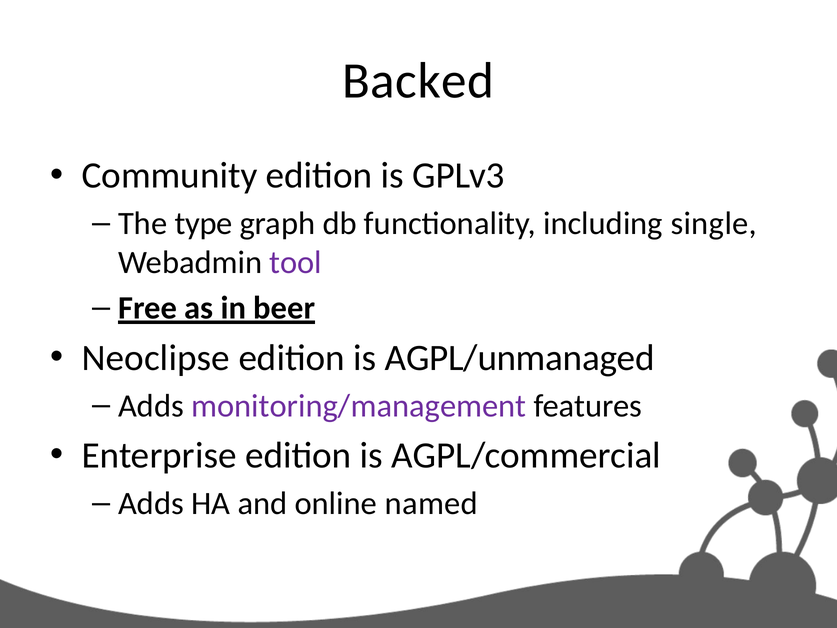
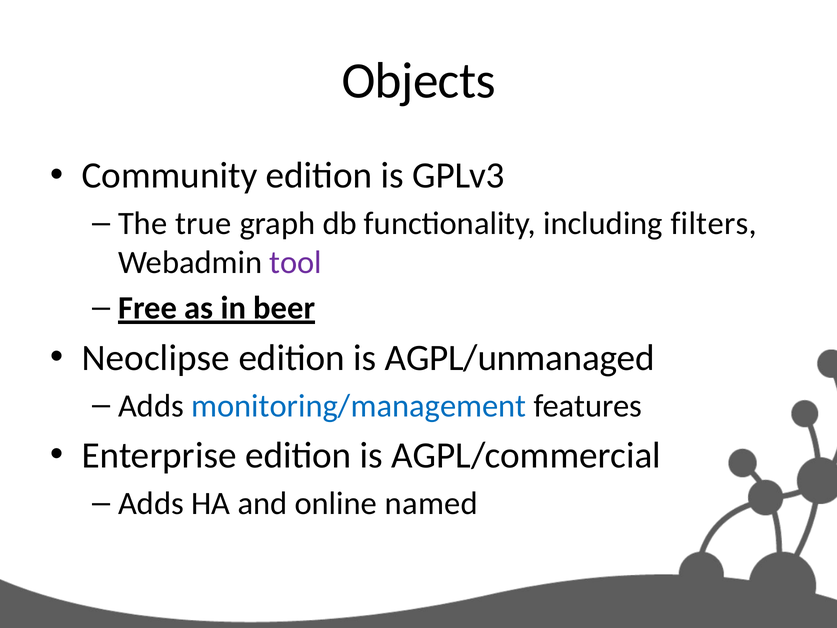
Backed: Backed -> Objects
type: type -> true
single: single -> filters
monitoring/management colour: purple -> blue
